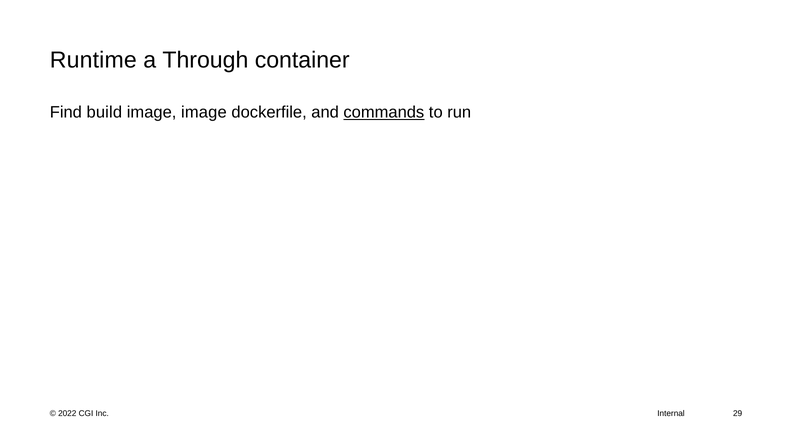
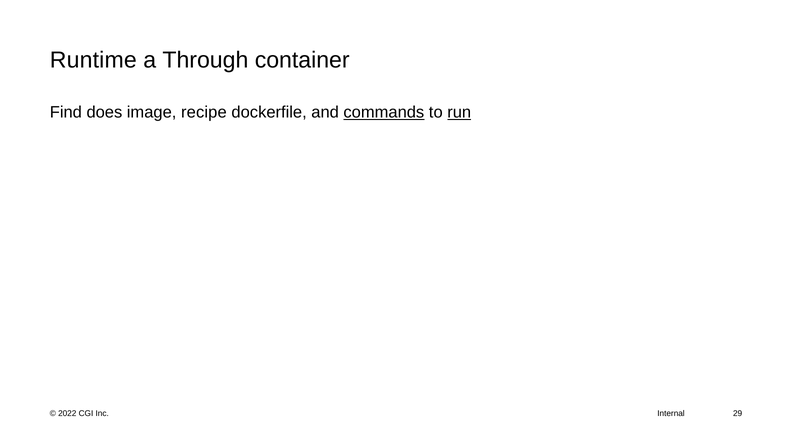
build: build -> does
image image: image -> recipe
run underline: none -> present
